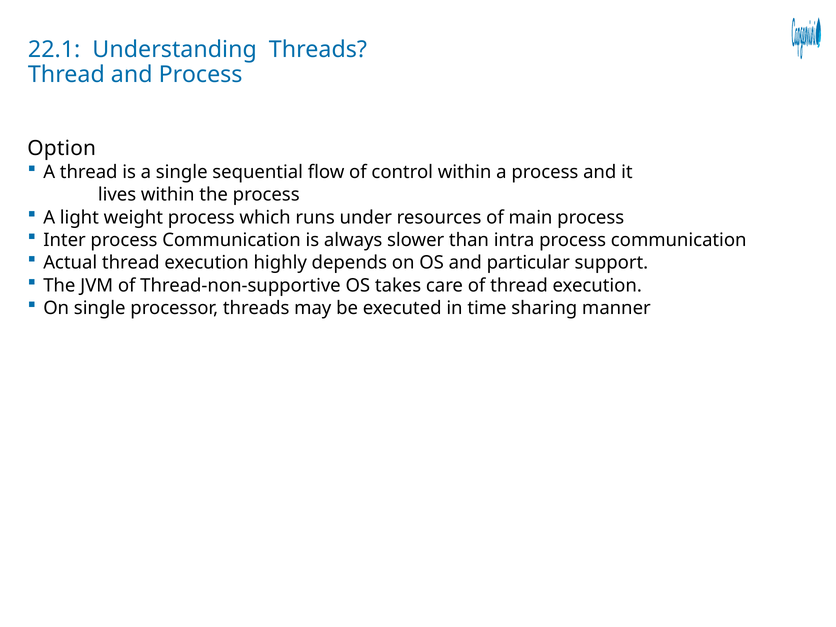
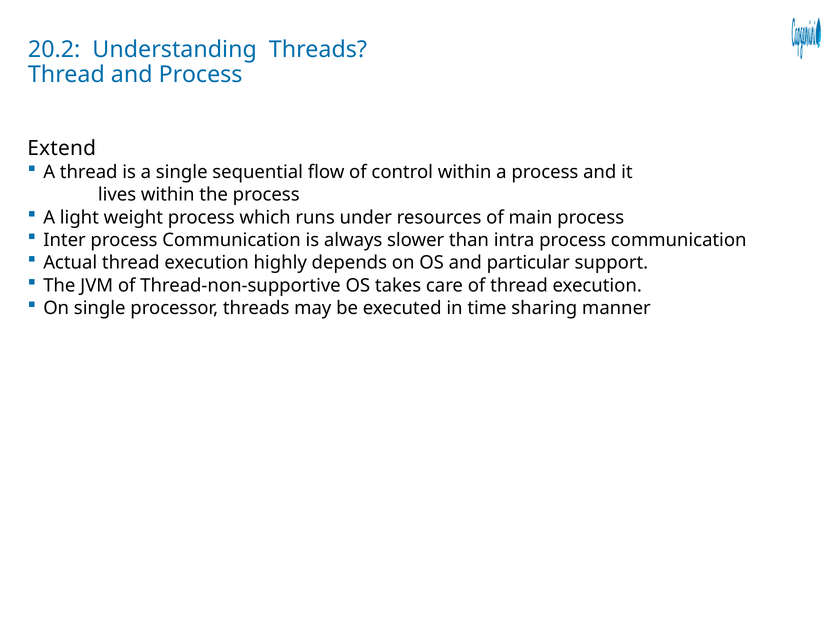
22.1: 22.1 -> 20.2
Option: Option -> Extend
